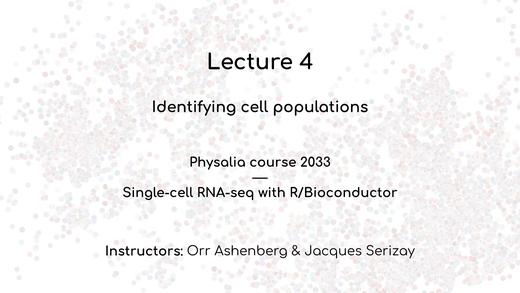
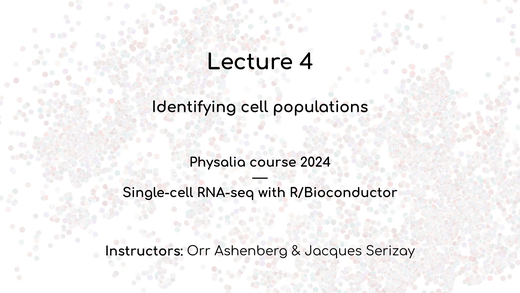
2033: 2033 -> 2024
